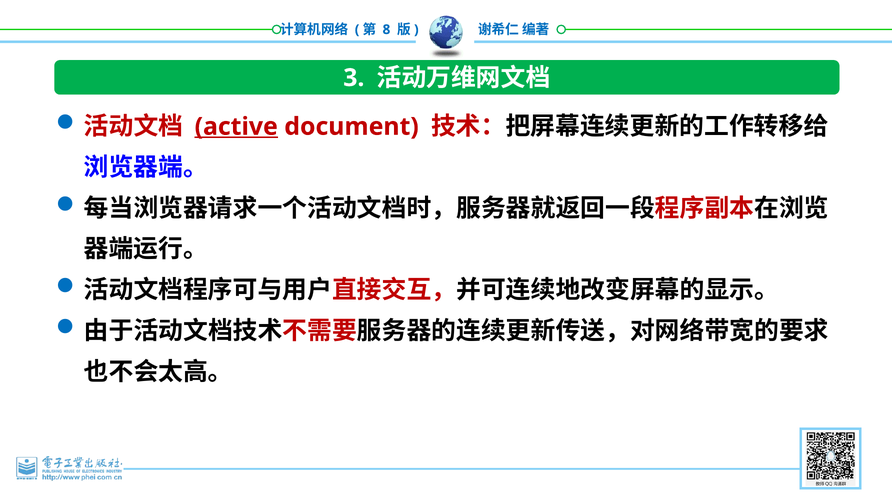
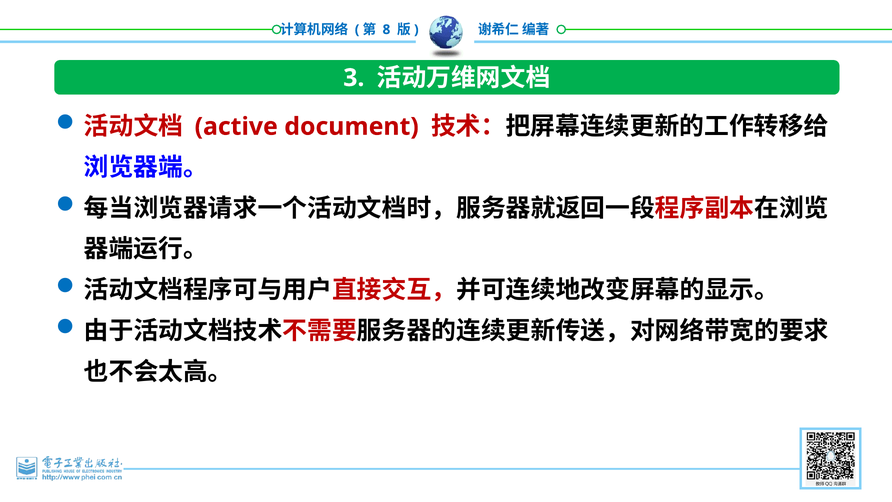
active underline: present -> none
